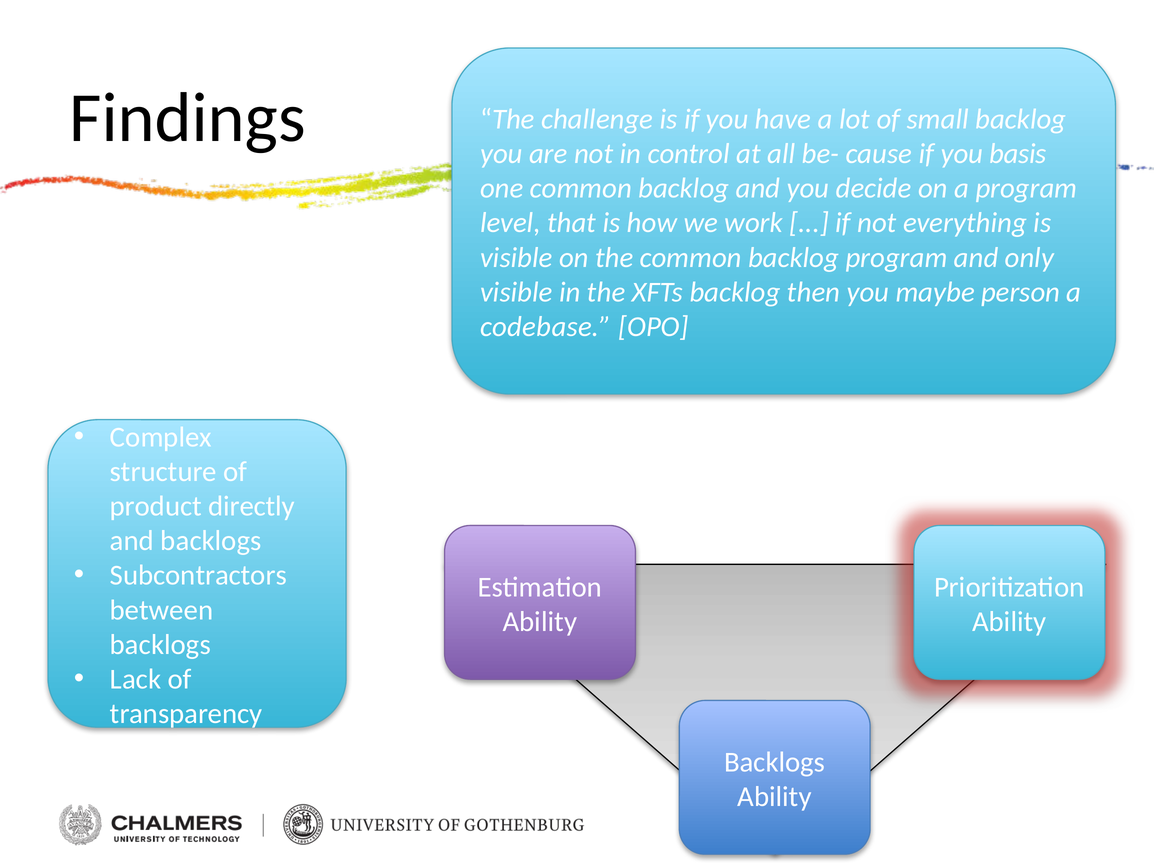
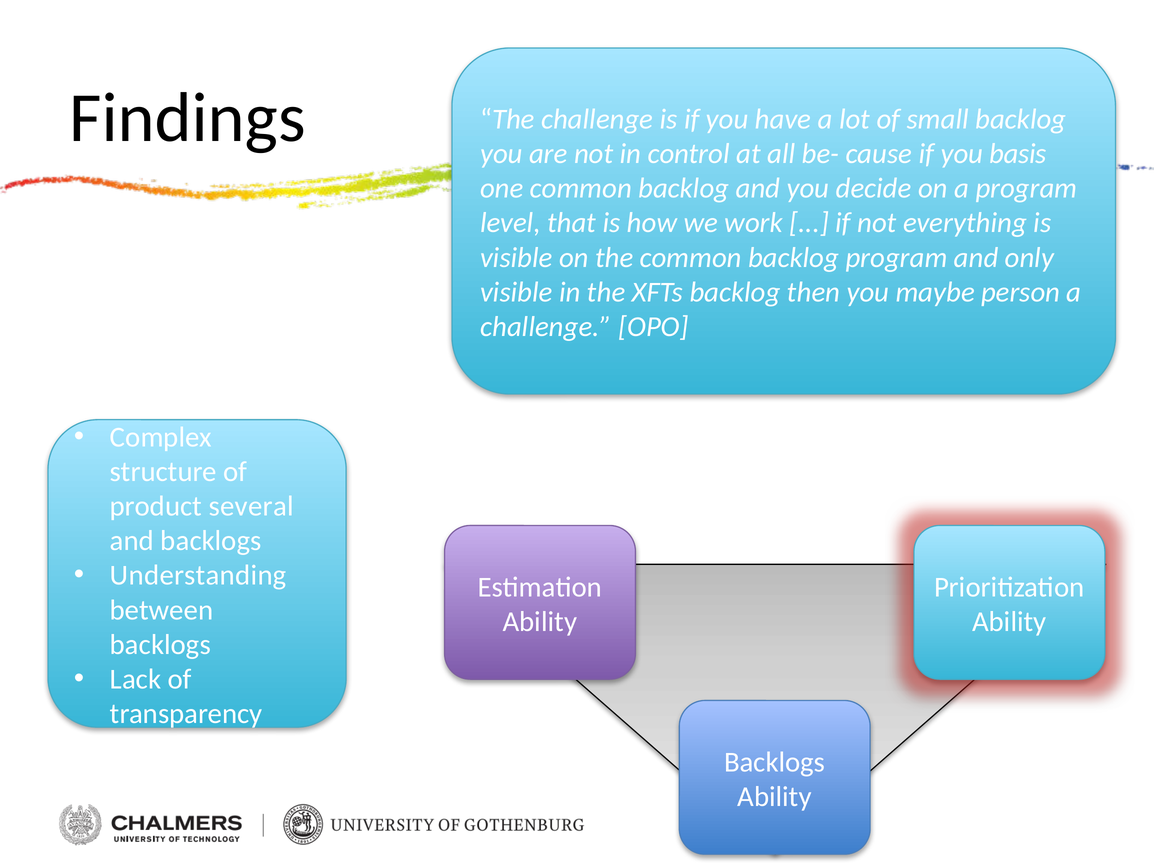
codebase at (546, 327): codebase -> challenge
directly: directly -> several
Subcontractors: Subcontractors -> Understanding
